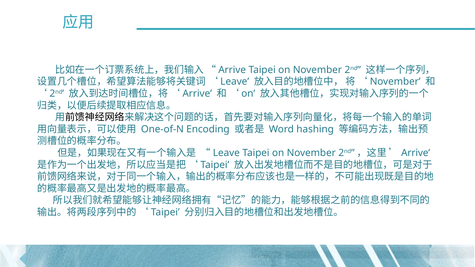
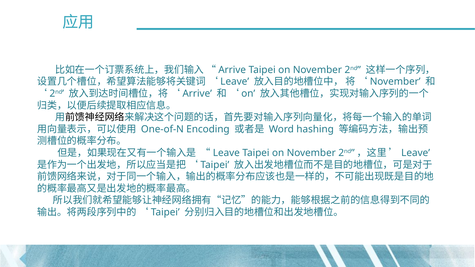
Arrive at (416, 153): Arrive -> Leave
